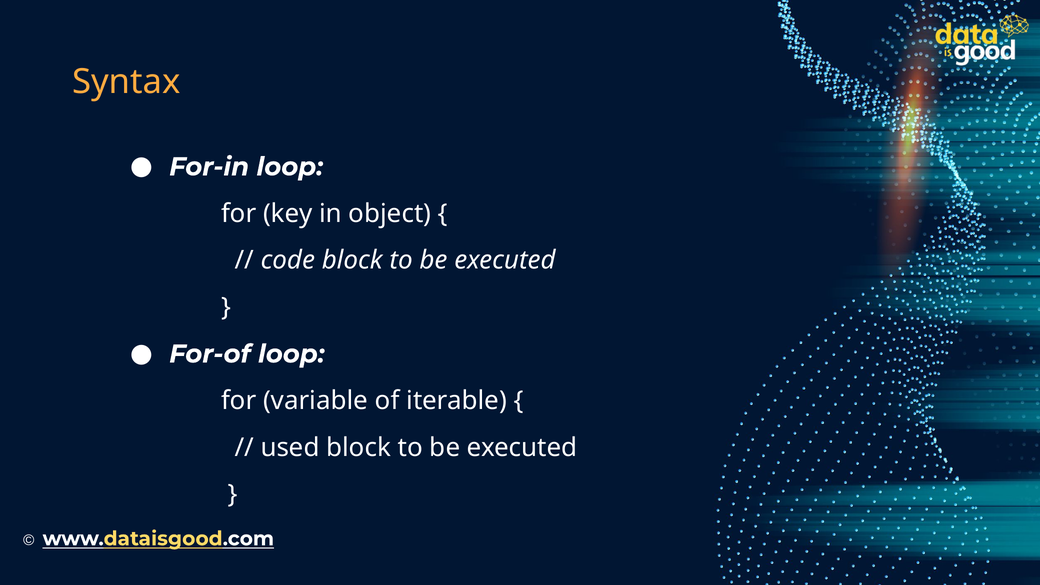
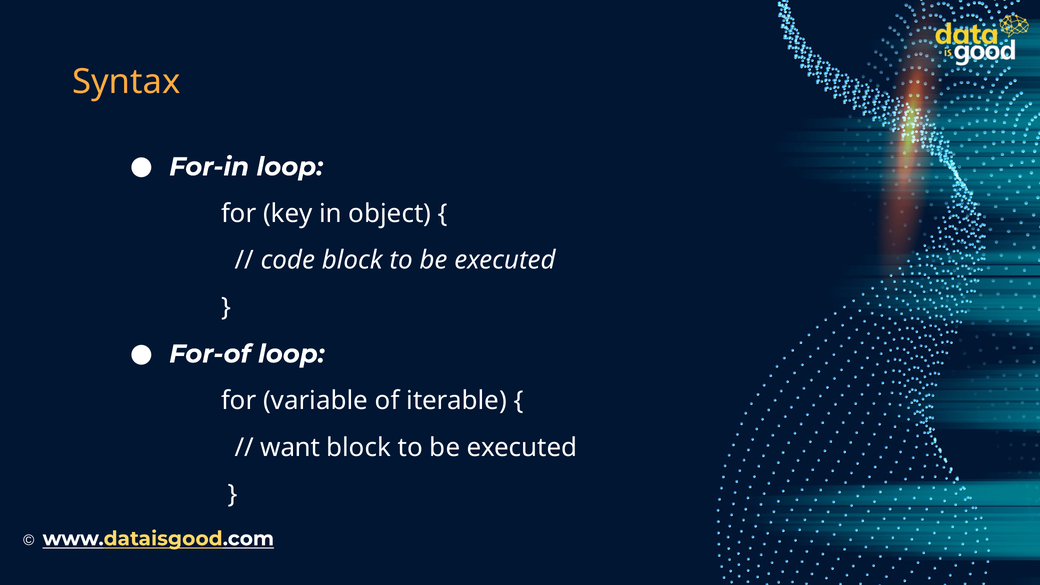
used: used -> want
